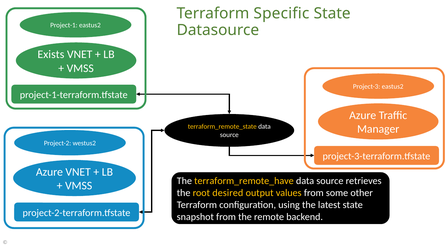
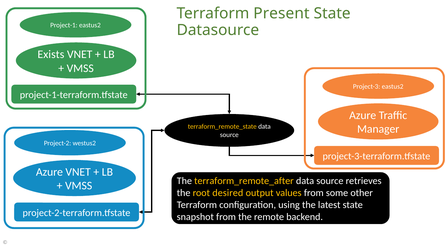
Specific: Specific -> Present
terraform_remote_have: terraform_remote_have -> terraform_remote_after
